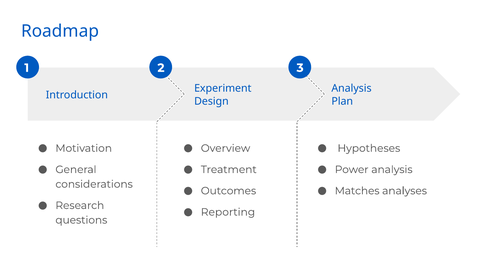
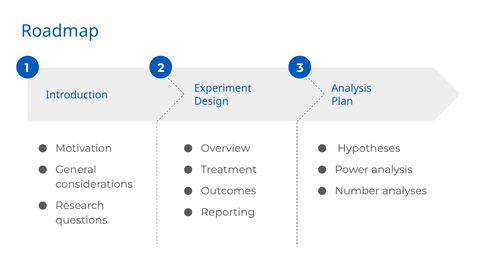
Matches: Matches -> Number
